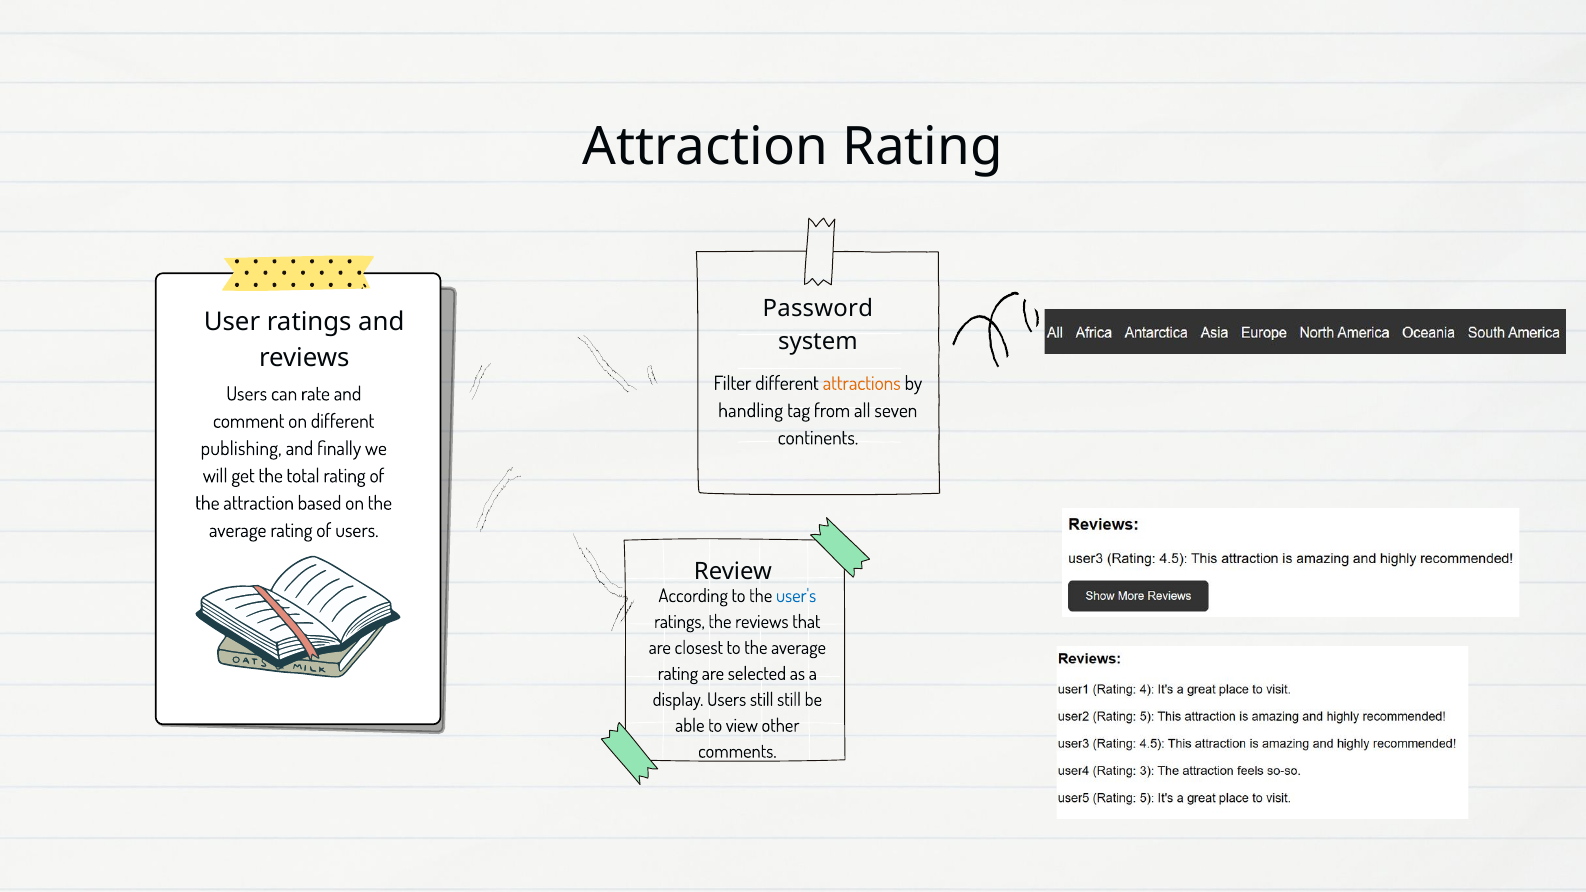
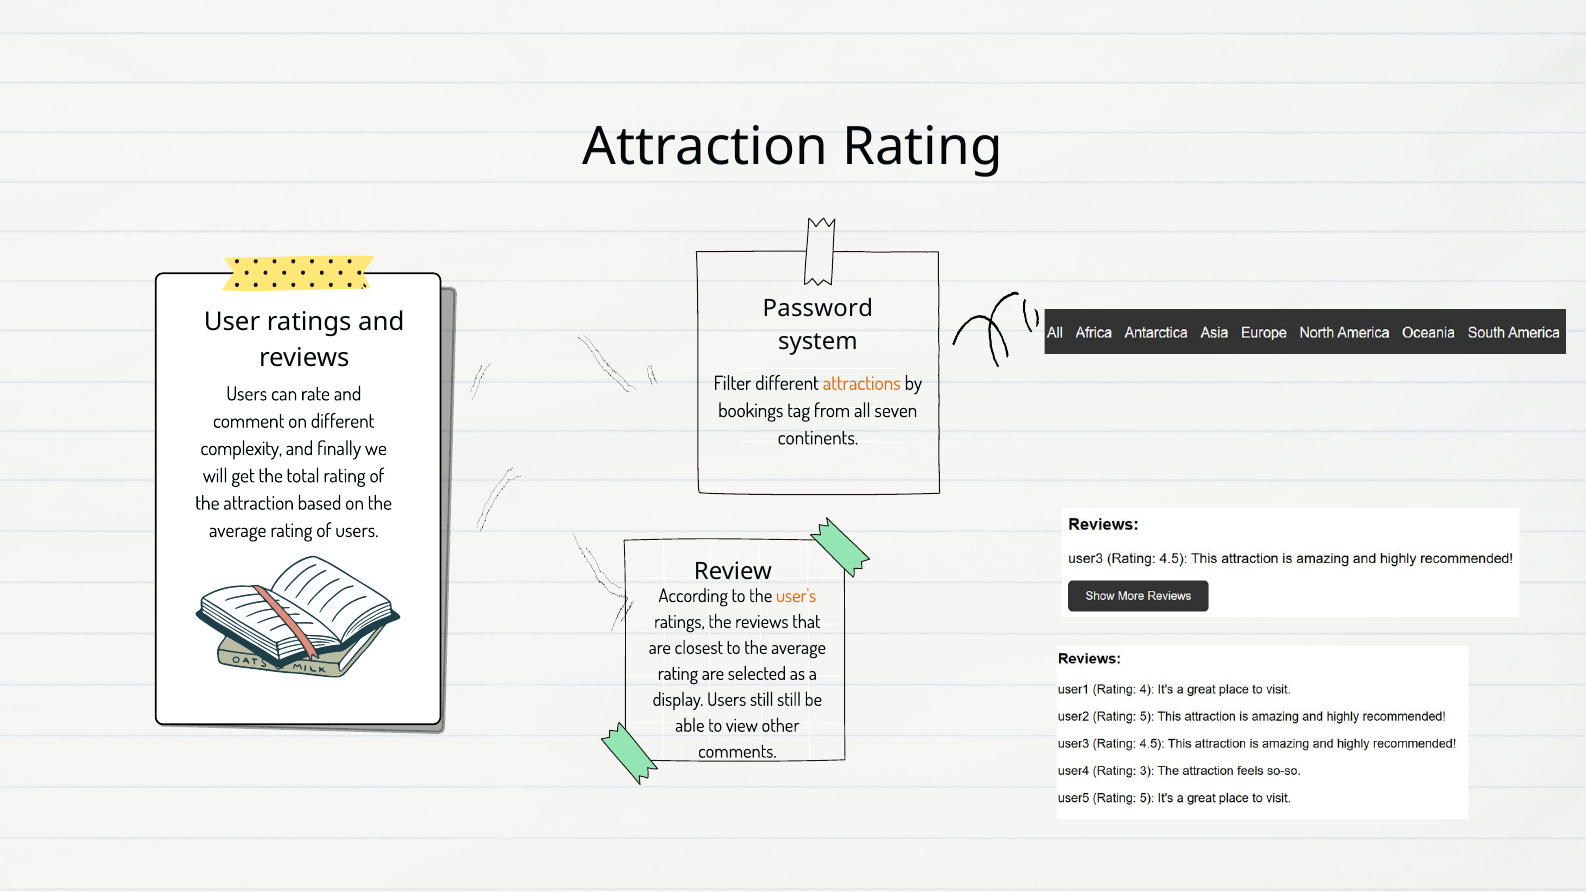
handling: handling -> bookings
publishing: publishing -> complexity
user's colour: blue -> orange
